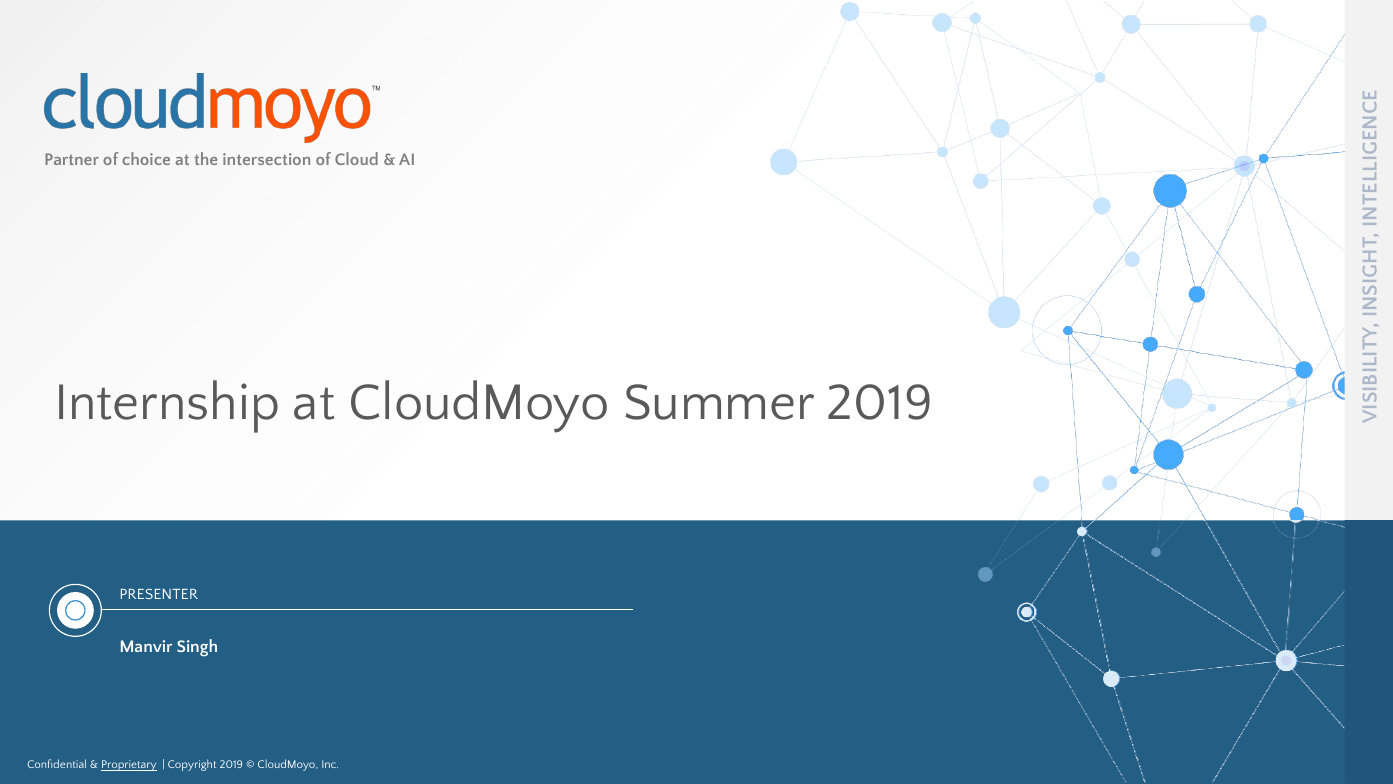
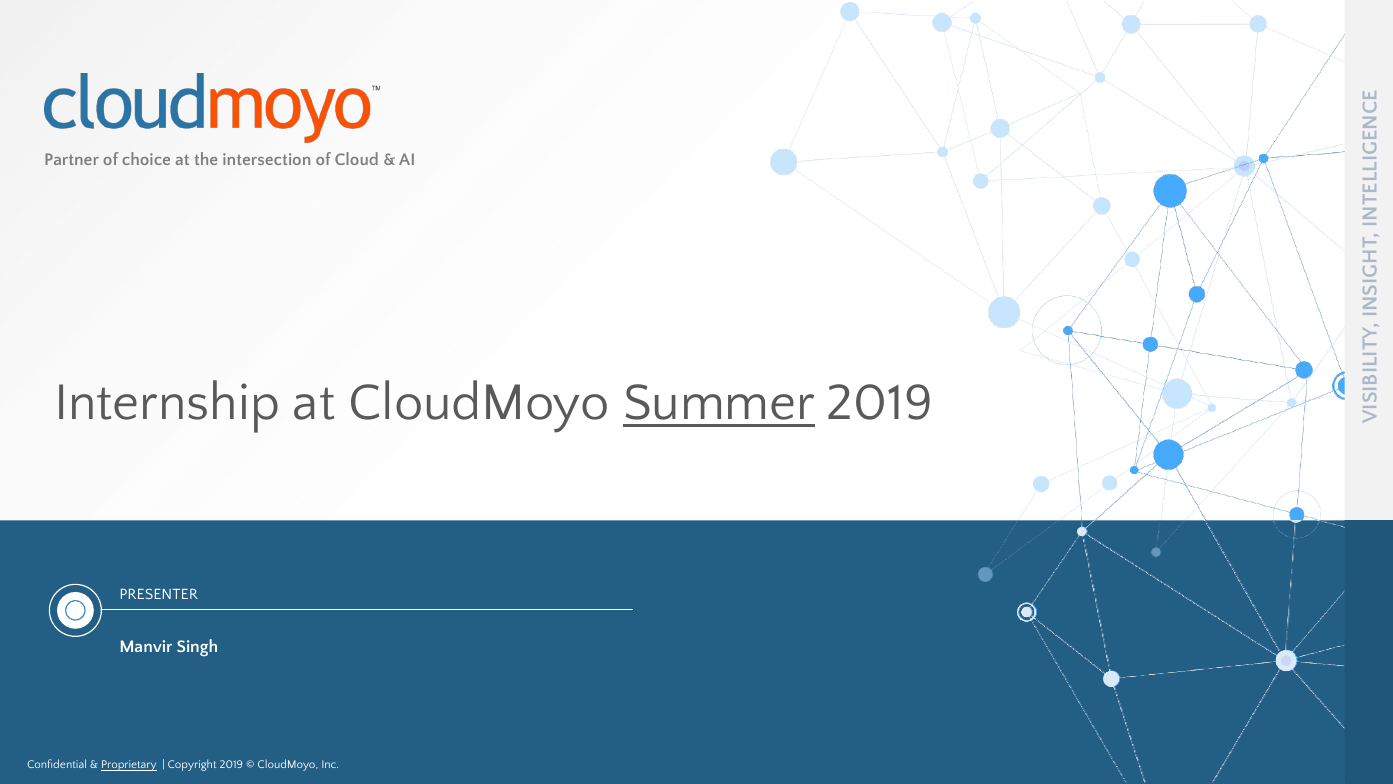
Summer underline: none -> present
